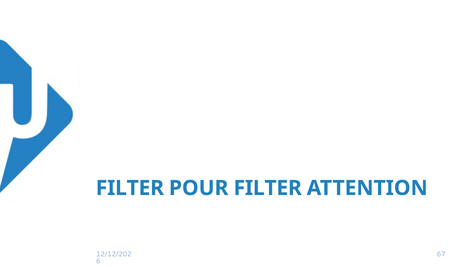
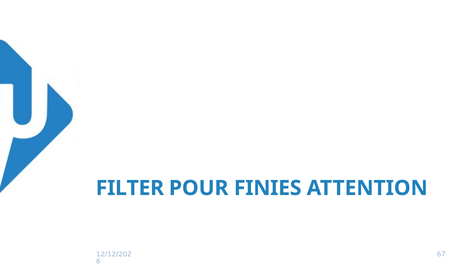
POUR FILTER: FILTER -> FINIES
